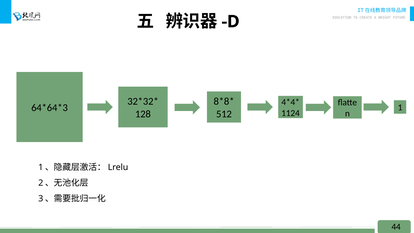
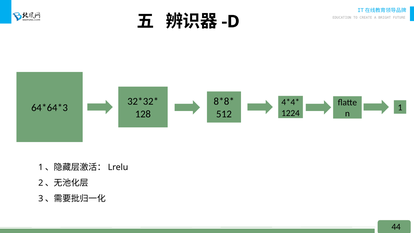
1124: 1124 -> 1224
